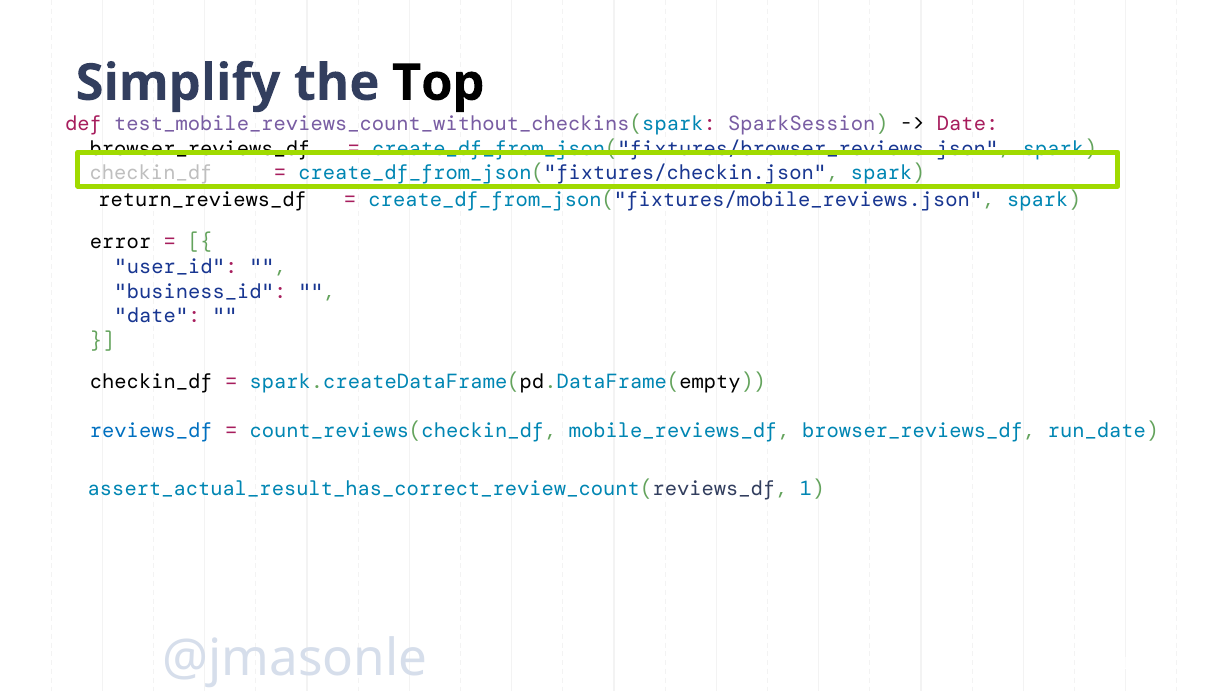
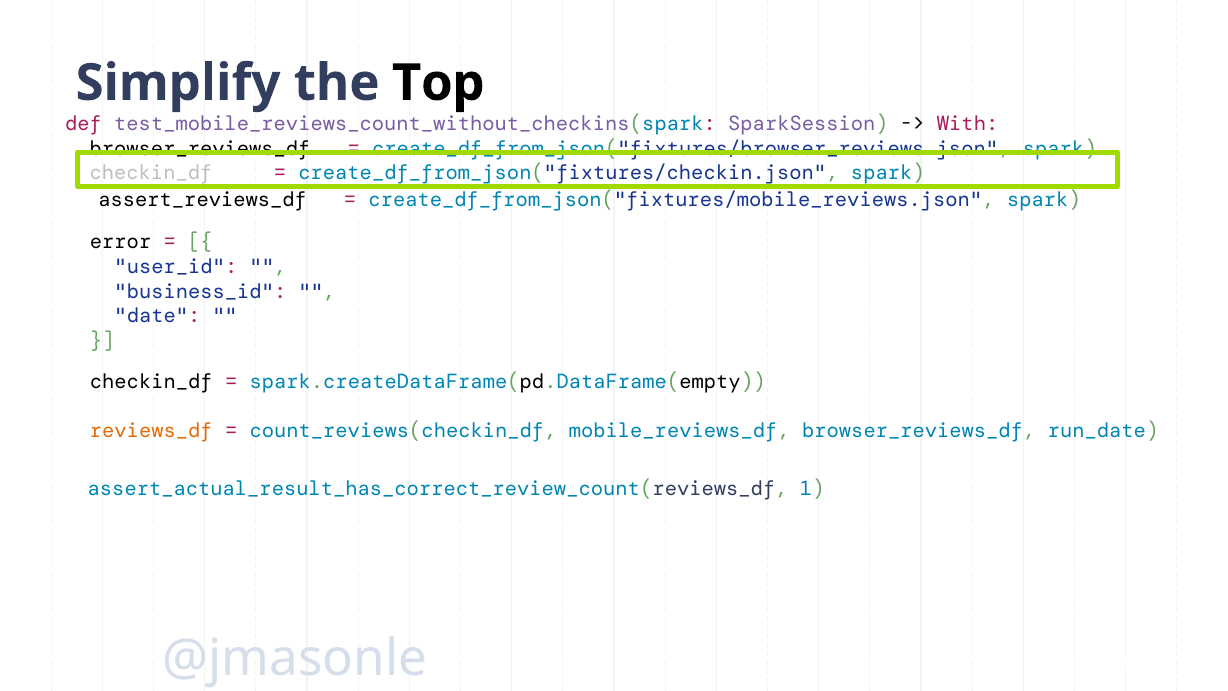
Date at (968, 124): Date -> With
return_reviews_df: return_reviews_df -> assert_reviews_df
reviews_df colour: blue -> orange
